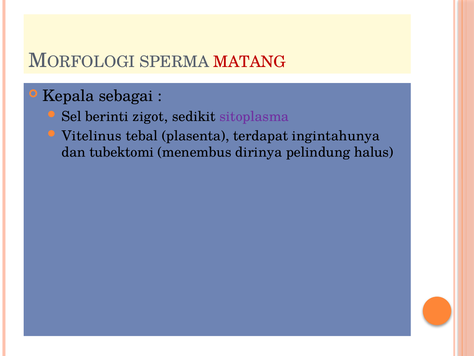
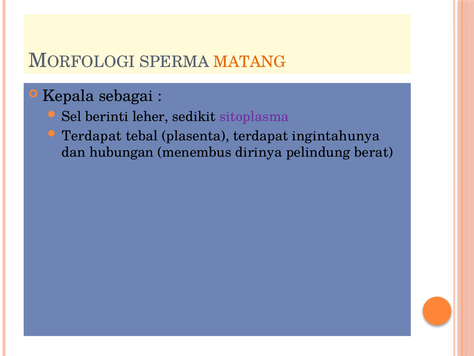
MATANG colour: red -> orange
zigot: zigot -> leher
Vitelinus at (92, 136): Vitelinus -> Terdapat
tubektomi: tubektomi -> hubungan
halus: halus -> berat
